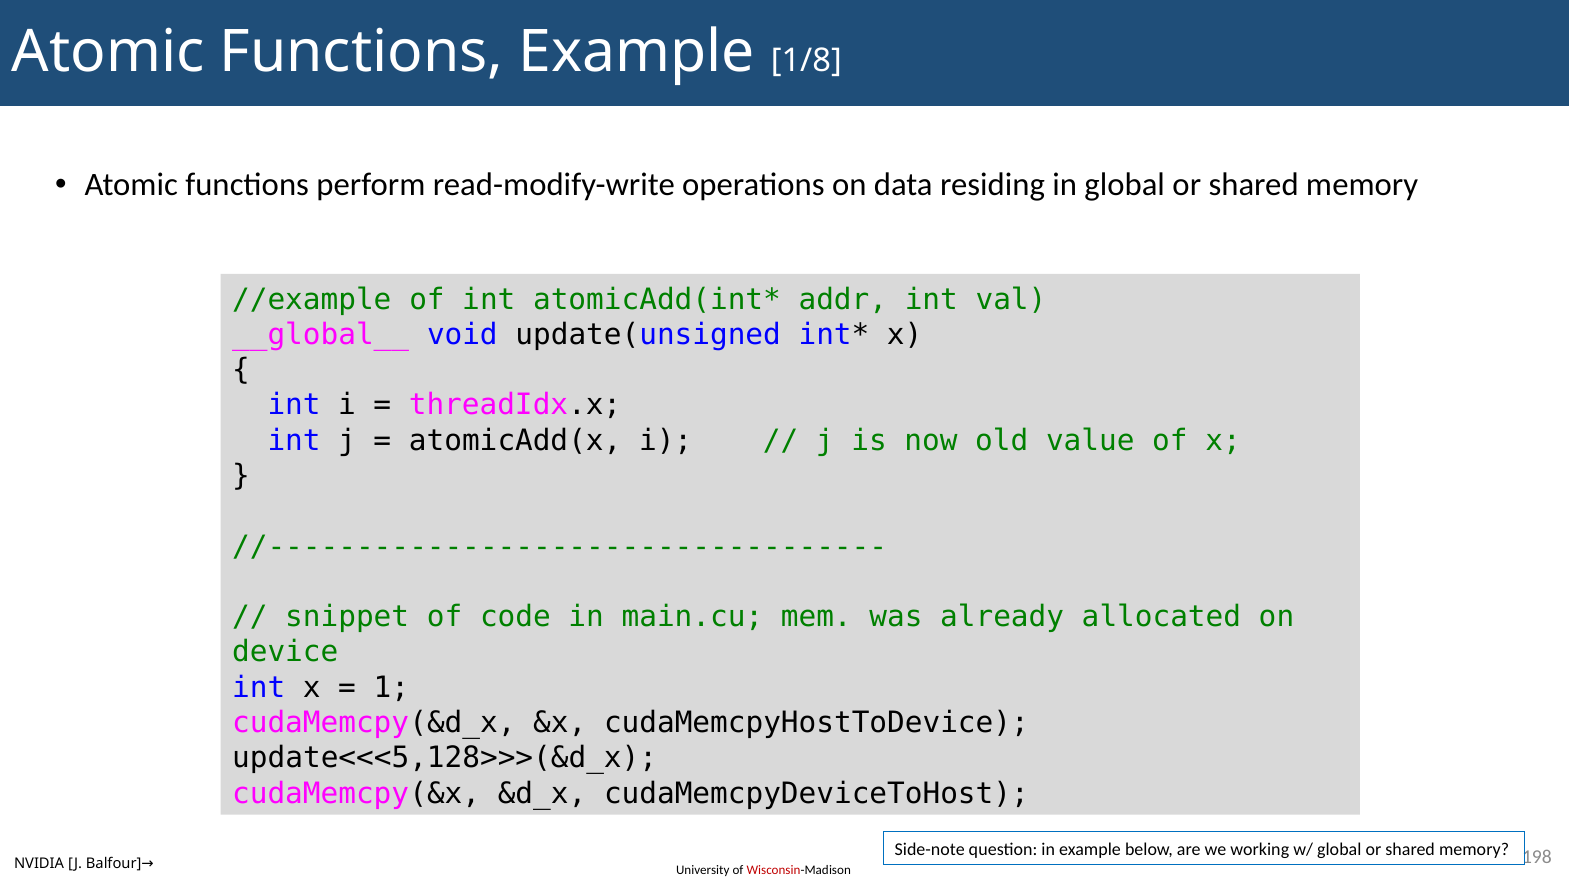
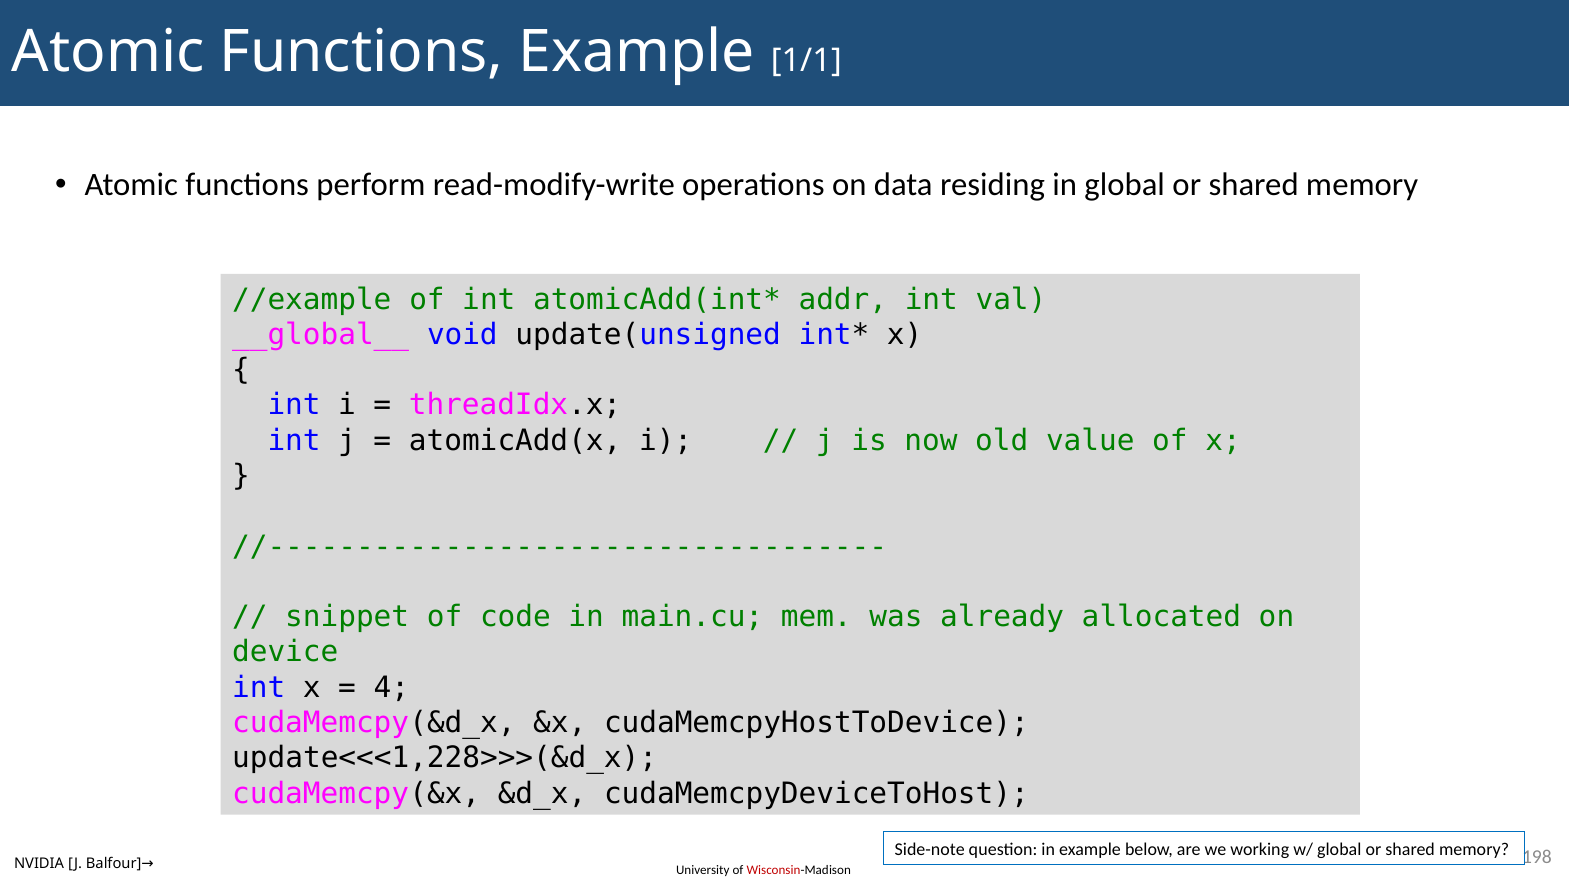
1/8: 1/8 -> 1/1
1: 1 -> 4
update<<<5,128>>>(&d_x: update<<<5,128>>>(&d_x -> update<<<1,228>>>(&d_x
